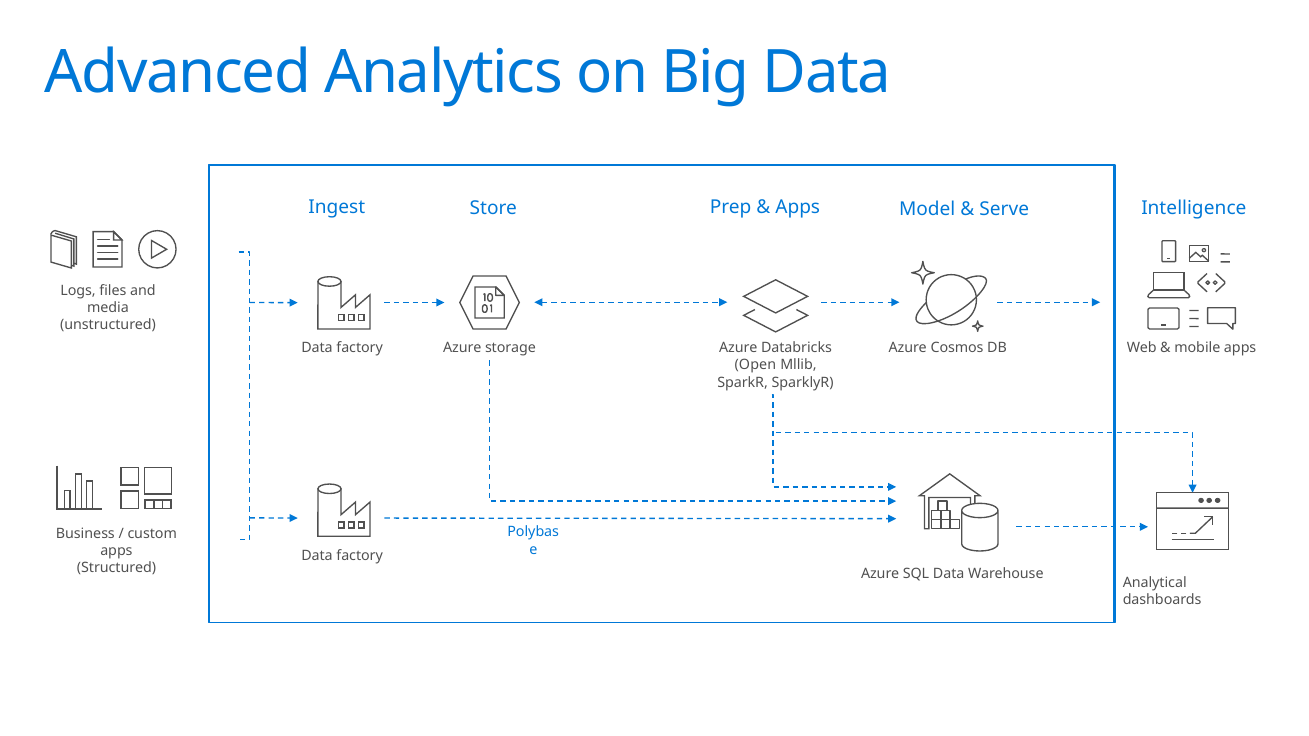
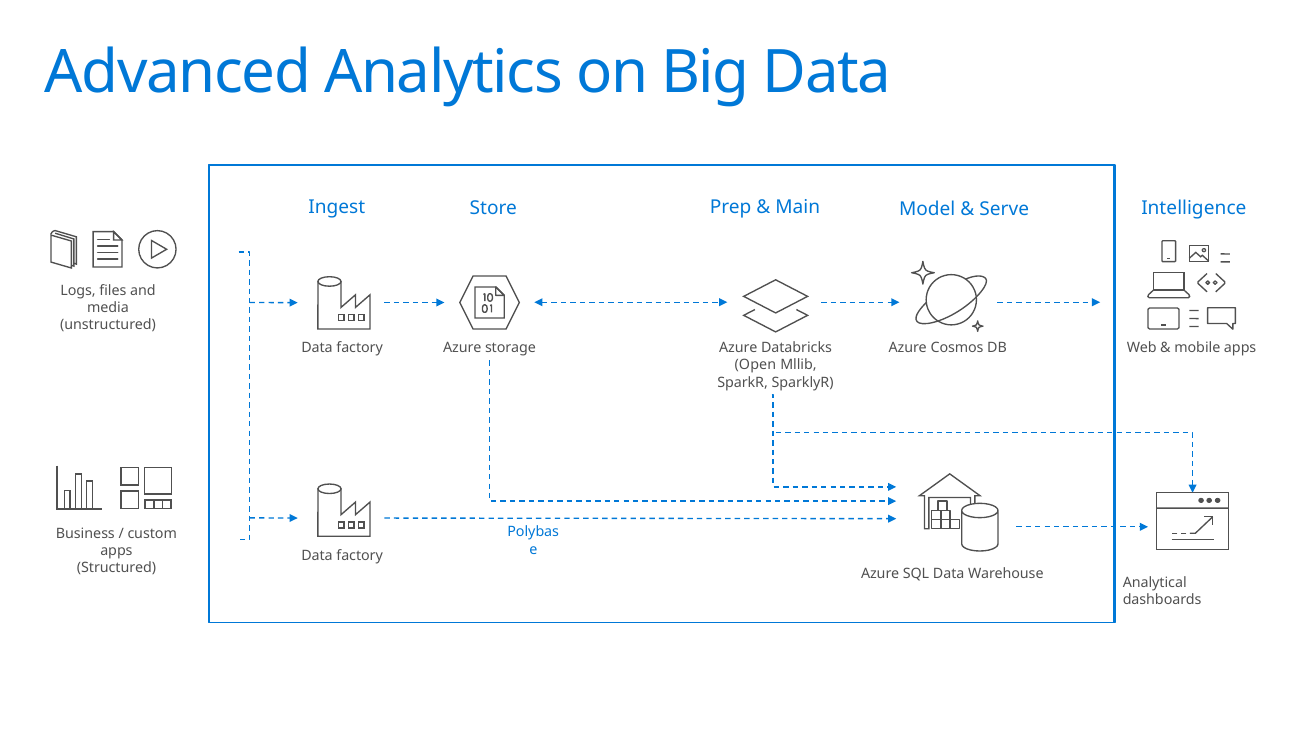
Apps at (798, 207): Apps -> Main
